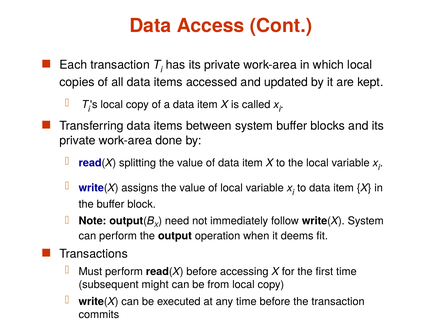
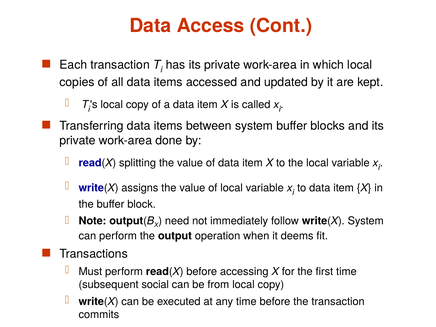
might: might -> social
